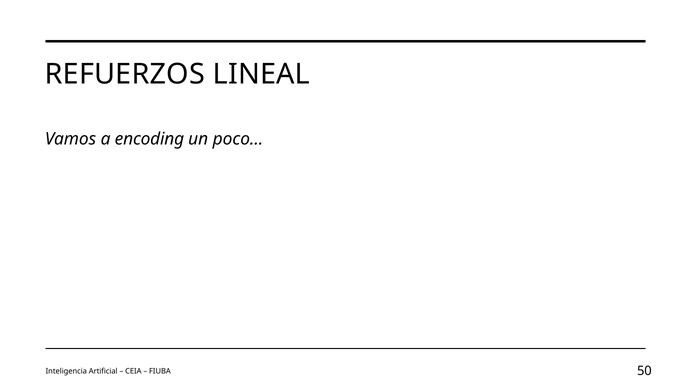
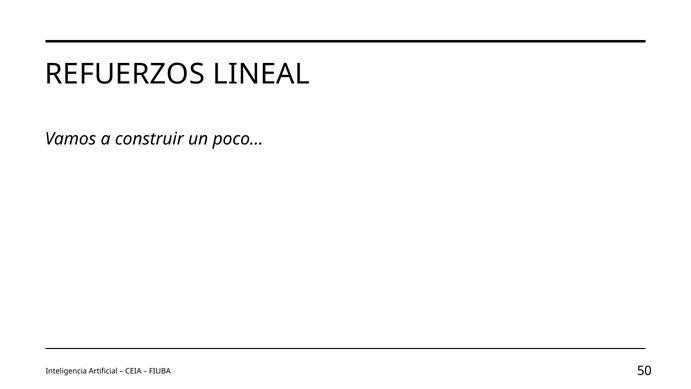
encoding: encoding -> construir
